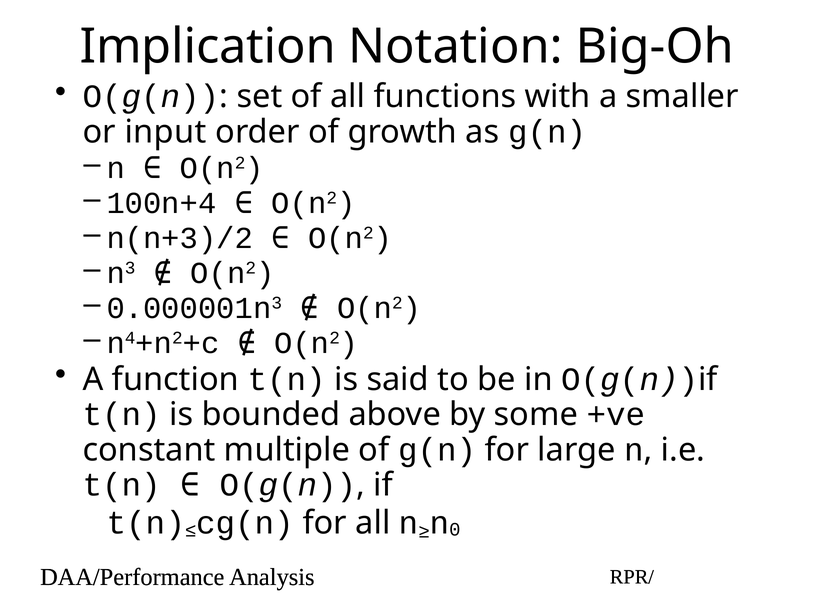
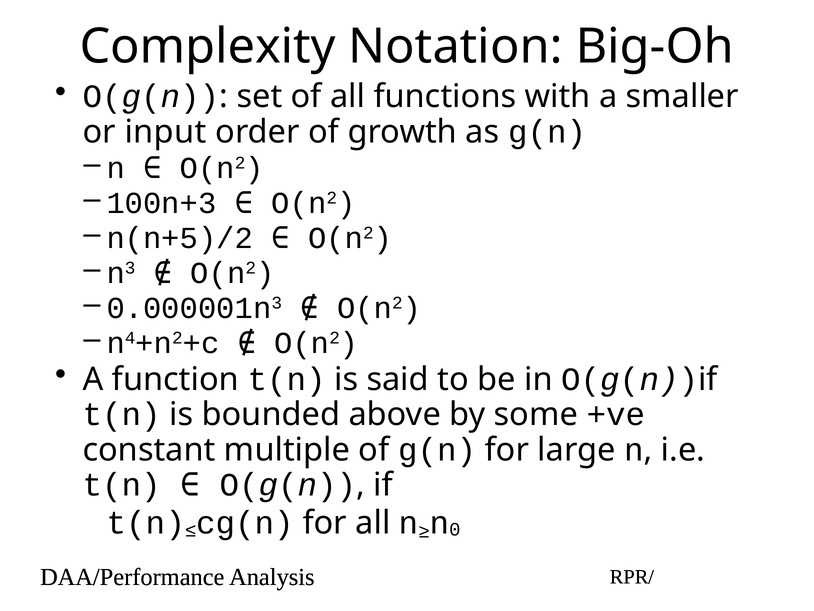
Implication: Implication -> Complexity
100n+4: 100n+4 -> 100n+3
n(n+3)/2: n(n+3)/2 -> n(n+5)/2
